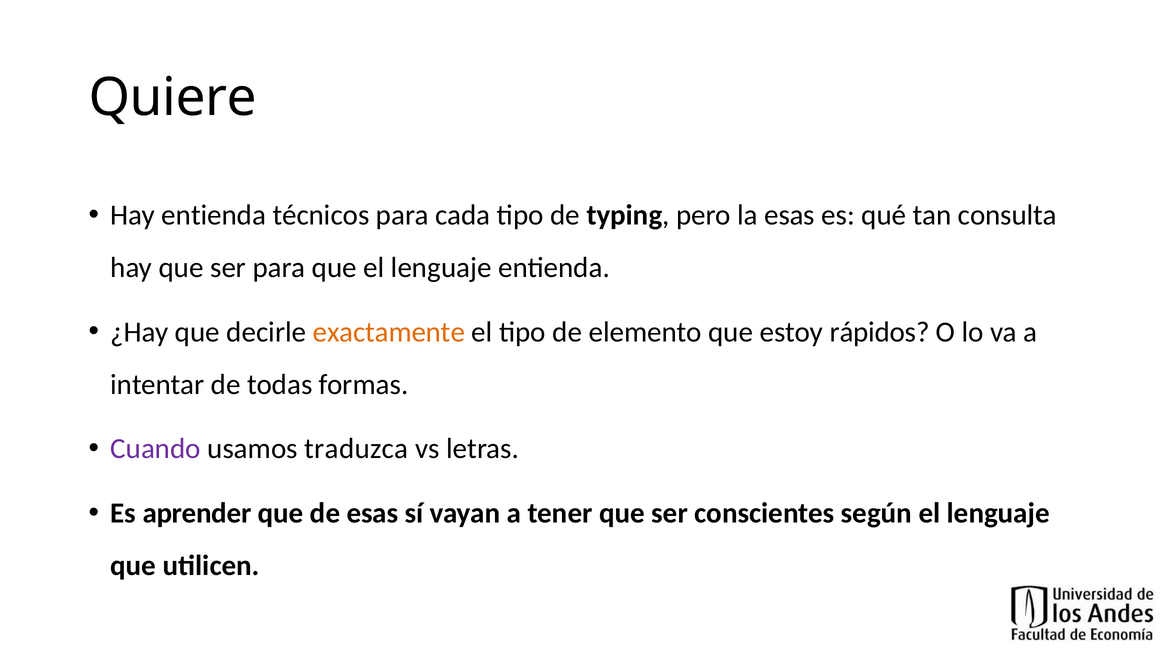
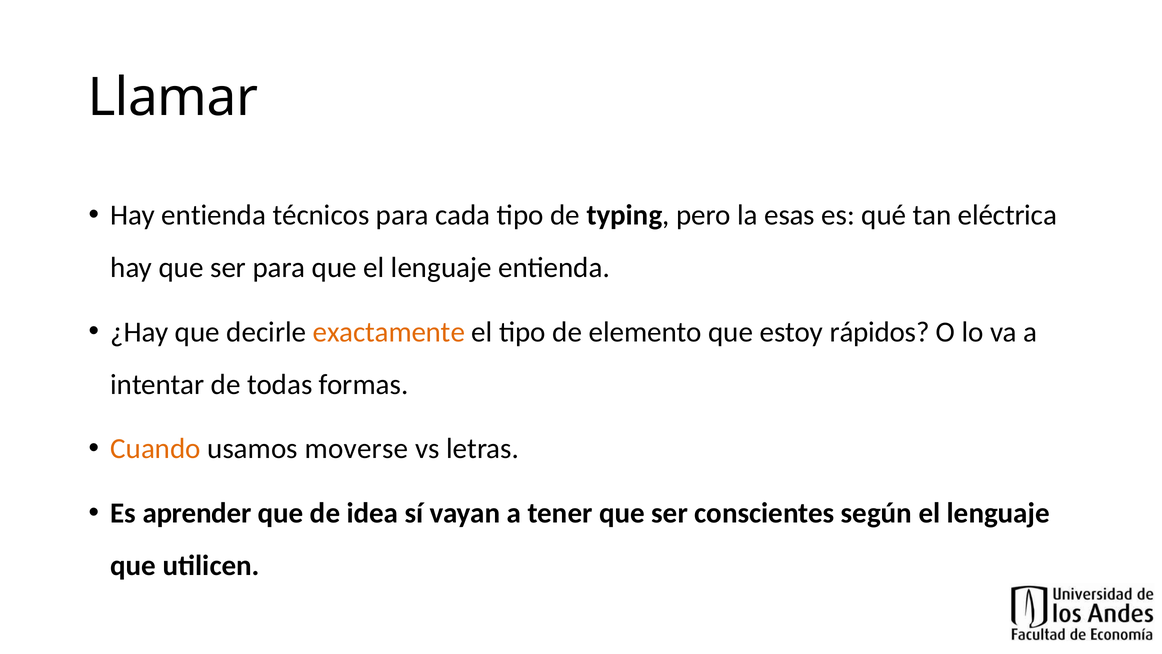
Quiere: Quiere -> Llamar
consulta: consulta -> eléctrica
Cuando colour: purple -> orange
traduzca: traduzca -> moverse
de esas: esas -> idea
